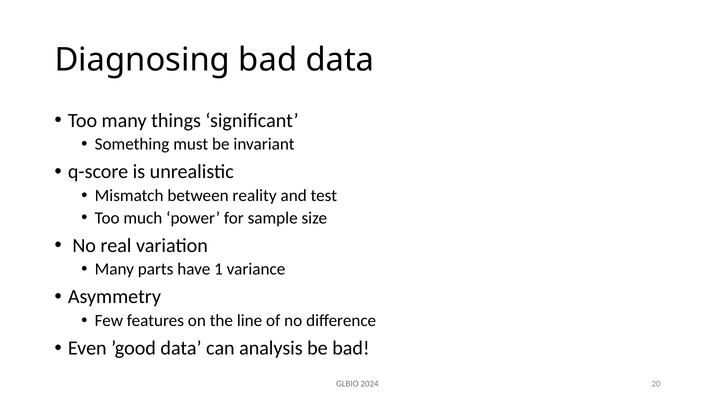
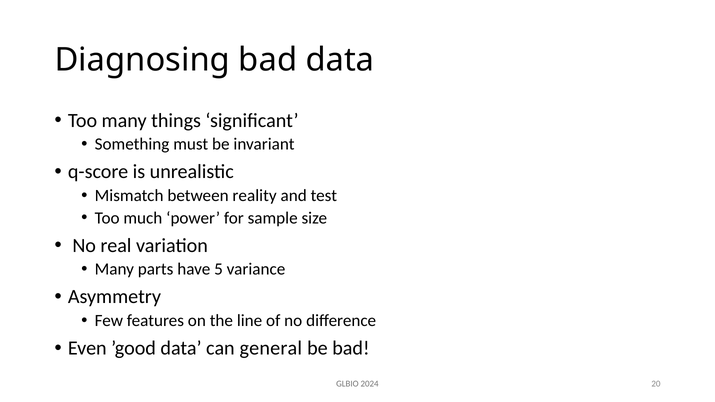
1: 1 -> 5
analysis: analysis -> general
